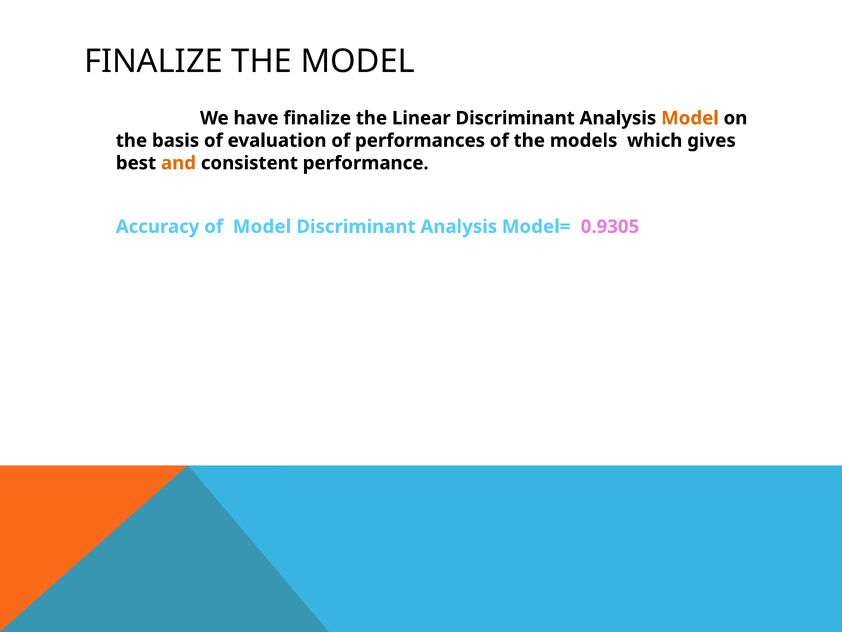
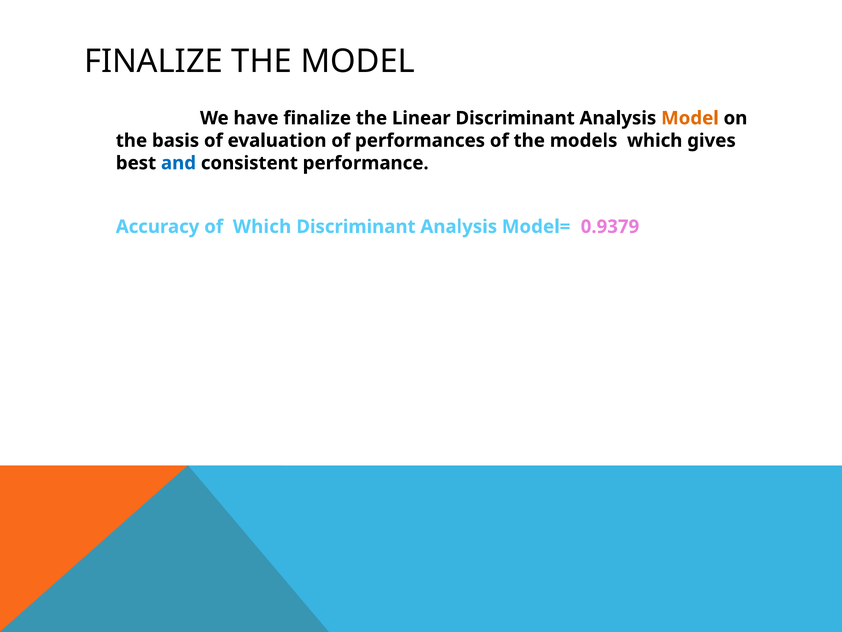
and colour: orange -> blue
of Model: Model -> Which
0.9305: 0.9305 -> 0.9379
